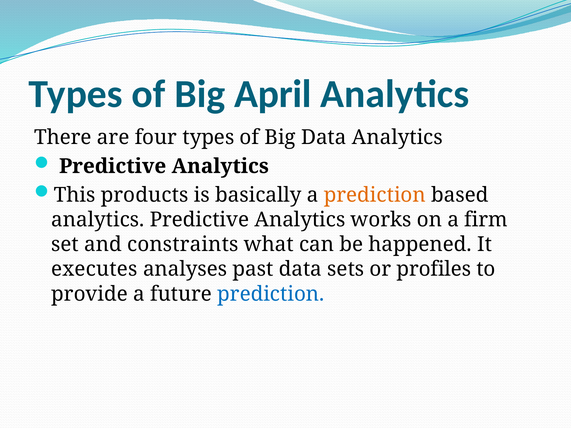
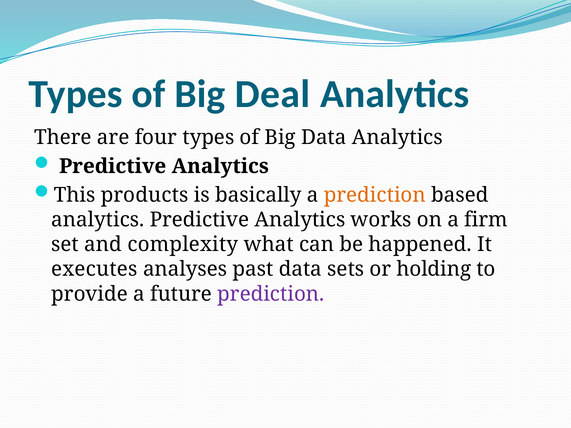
April: April -> Deal
constraints: constraints -> complexity
profiles: profiles -> holding
prediction at (271, 294) colour: blue -> purple
